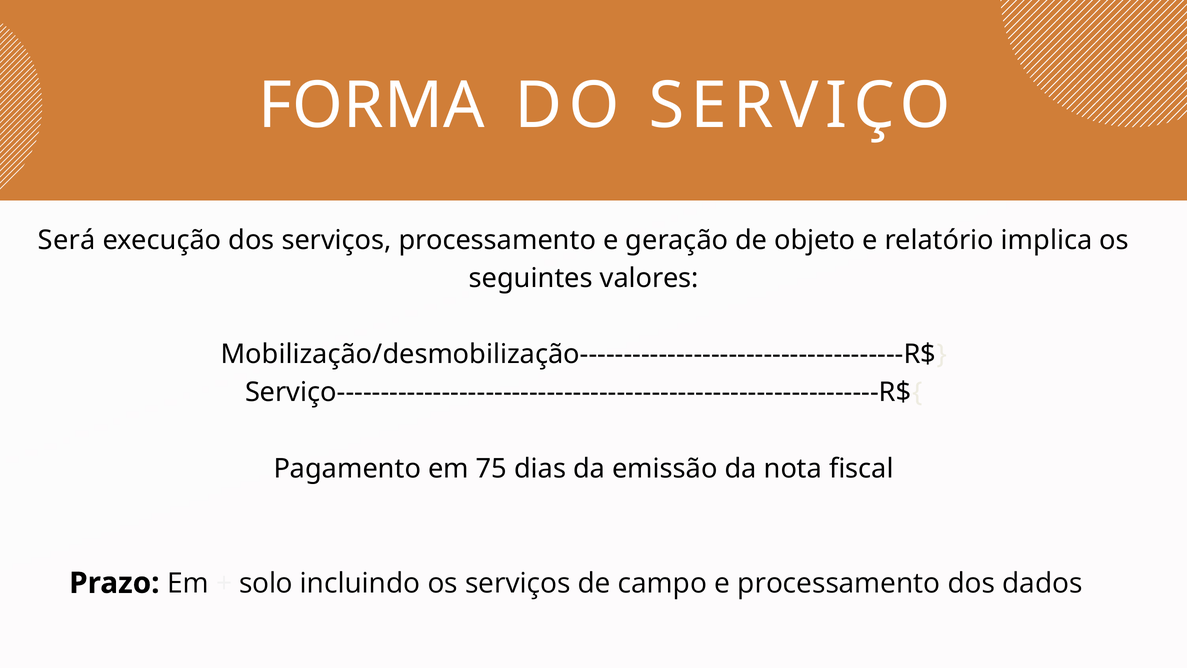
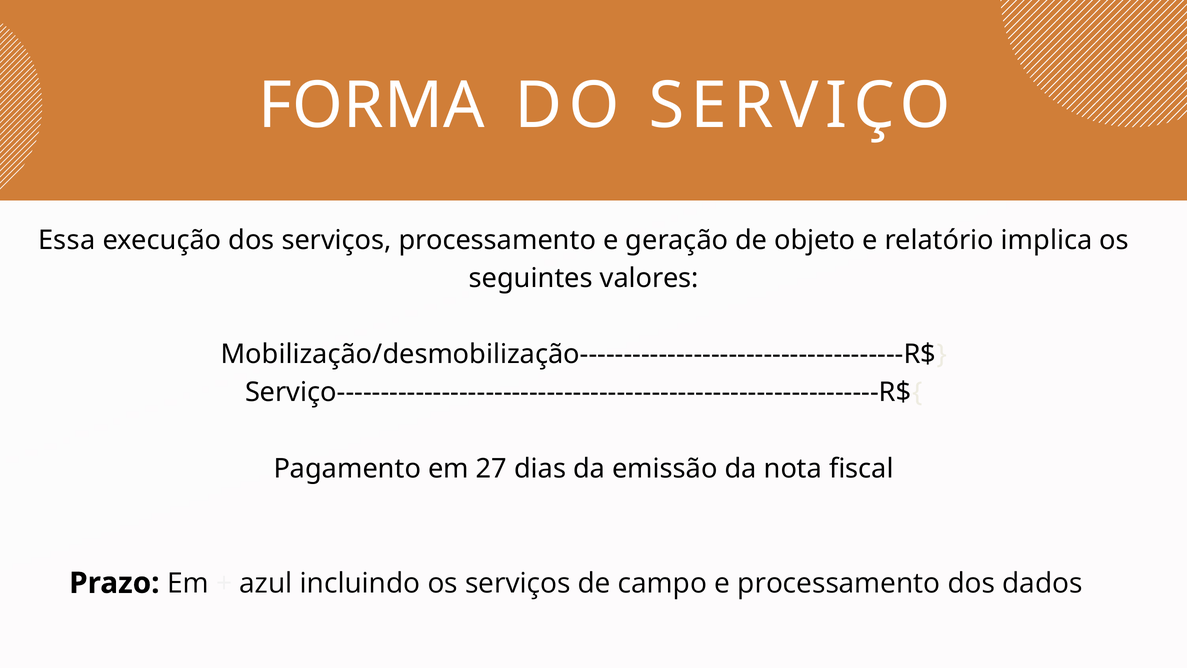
Será: Será -> Essa
75: 75 -> 27
solo: solo -> azul
